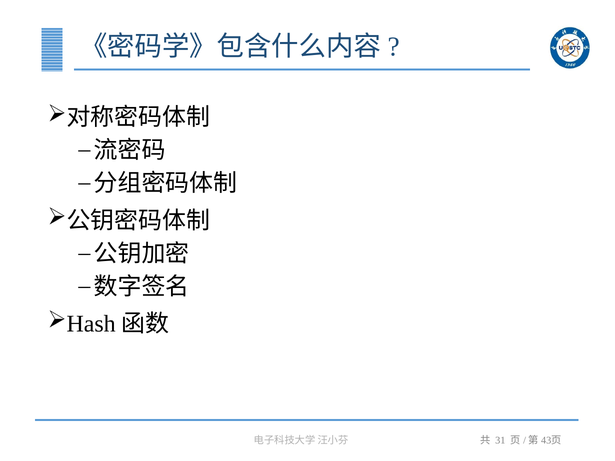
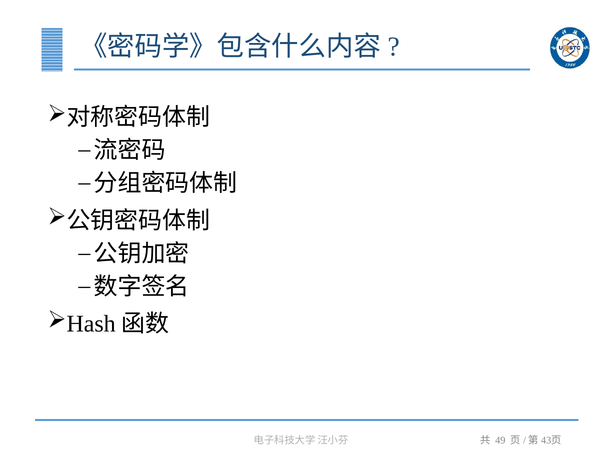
31: 31 -> 49
